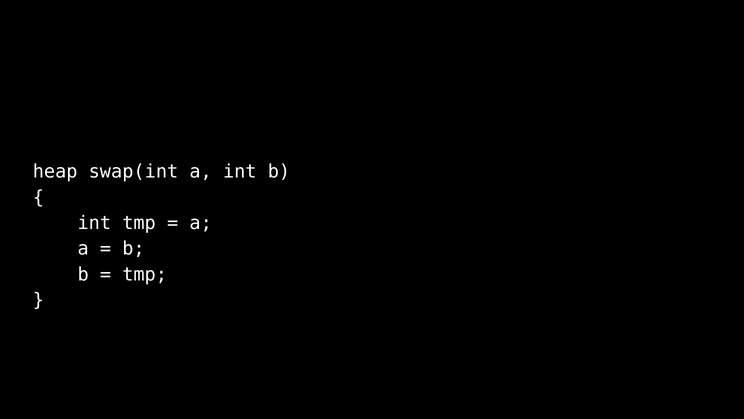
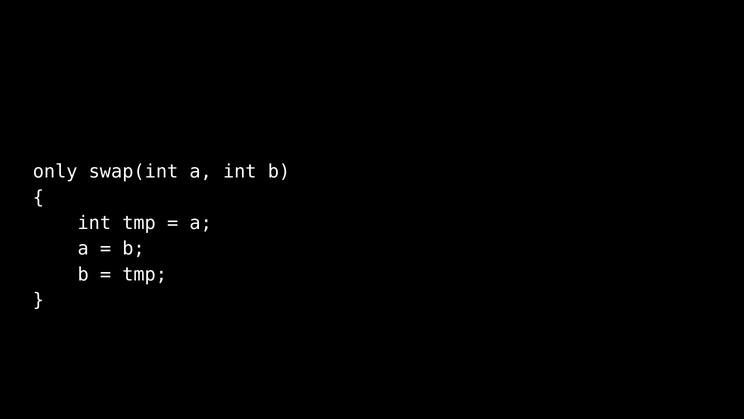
heap: heap -> only
